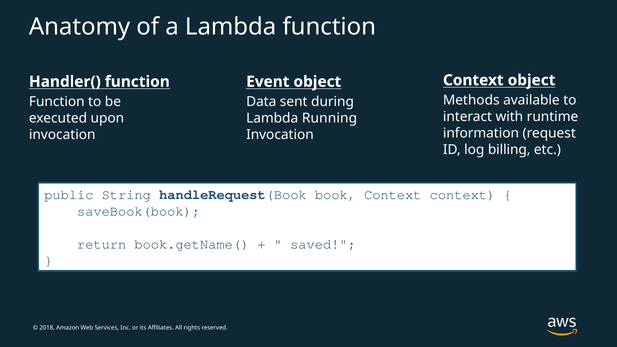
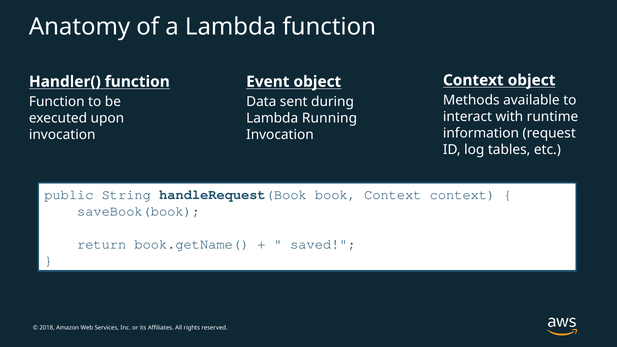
billing: billing -> tables
